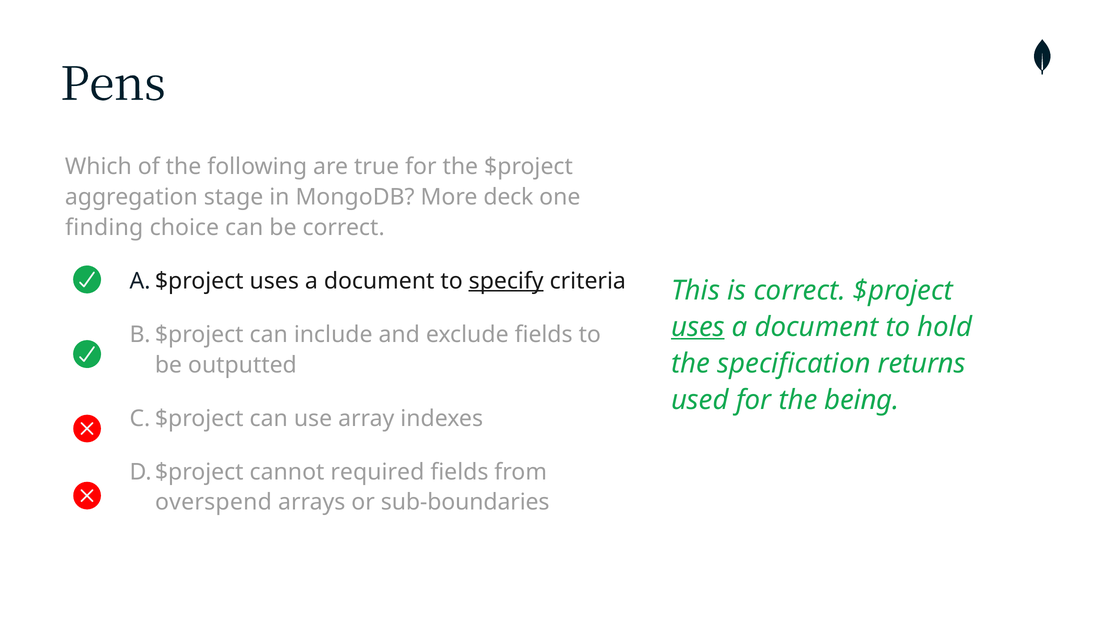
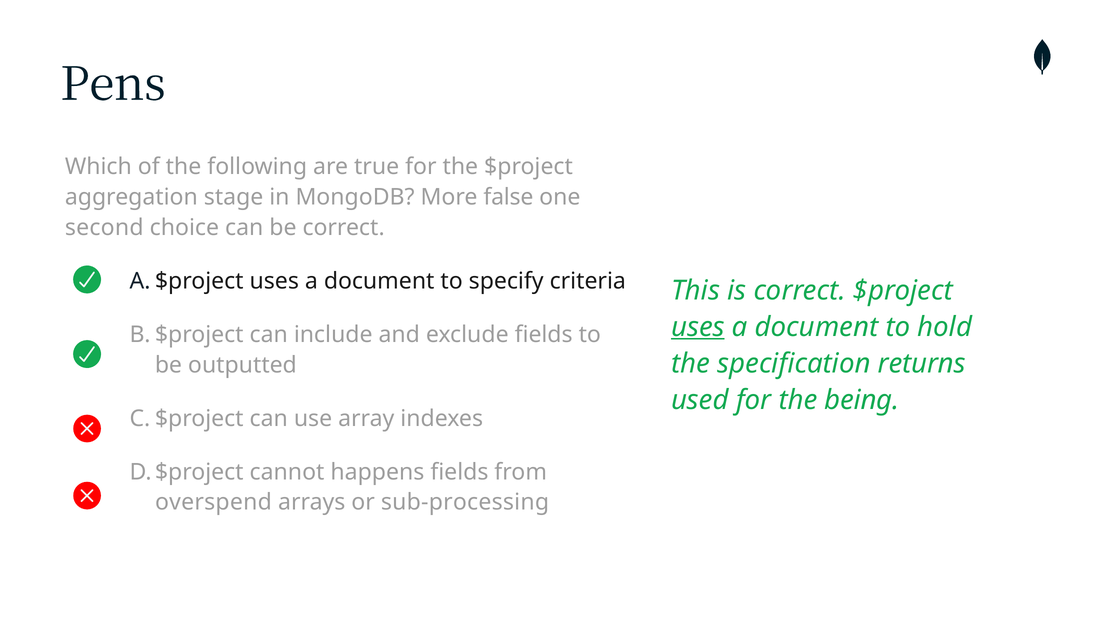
deck: deck -> false
finding: finding -> second
specify underline: present -> none
required: required -> happens
sub-boundaries: sub-boundaries -> sub-processing
